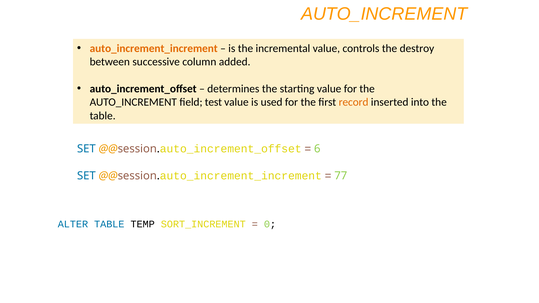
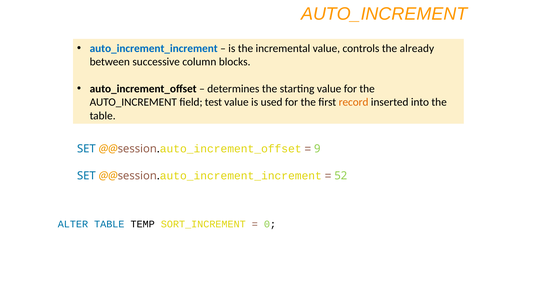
auto_increment_increment colour: orange -> blue
destroy: destroy -> already
added: added -> blocks
6: 6 -> 9
77: 77 -> 52
